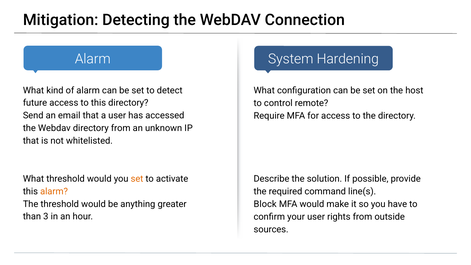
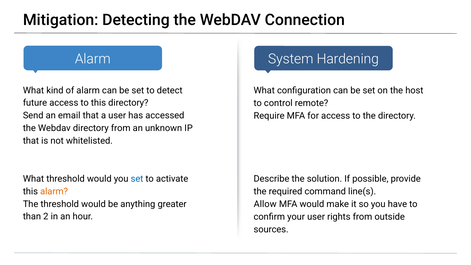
set at (137, 179) colour: orange -> blue
Block: Block -> Allow
3: 3 -> 2
